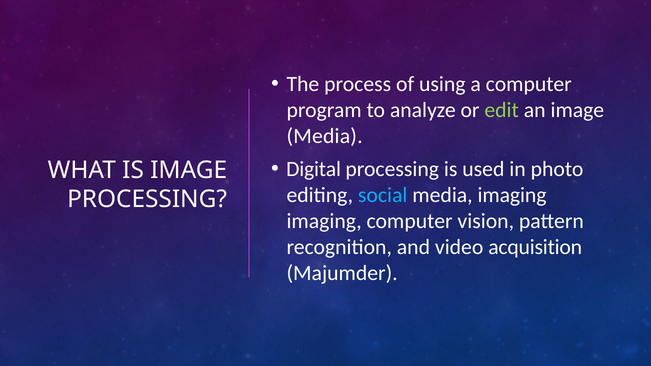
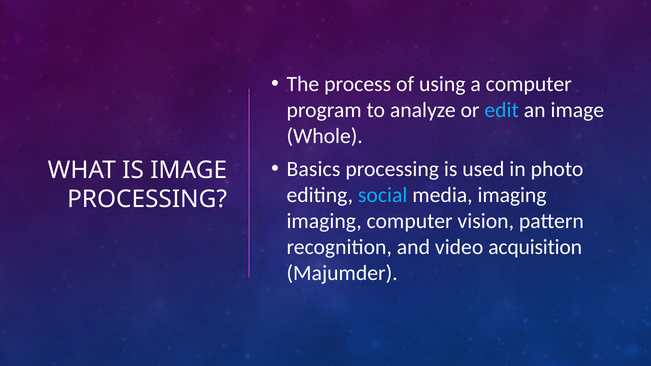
edit colour: light green -> light blue
Media at (325, 136): Media -> Whole
Digital: Digital -> Basics
